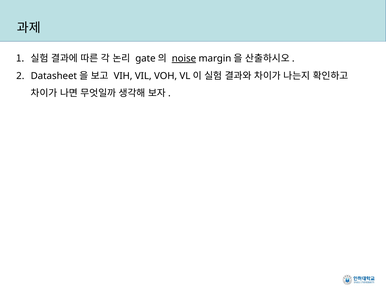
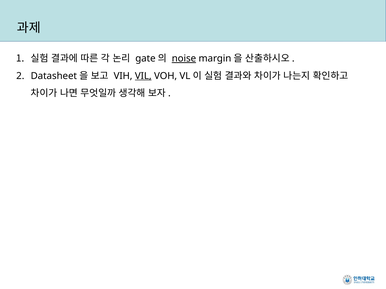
VIL underline: none -> present
